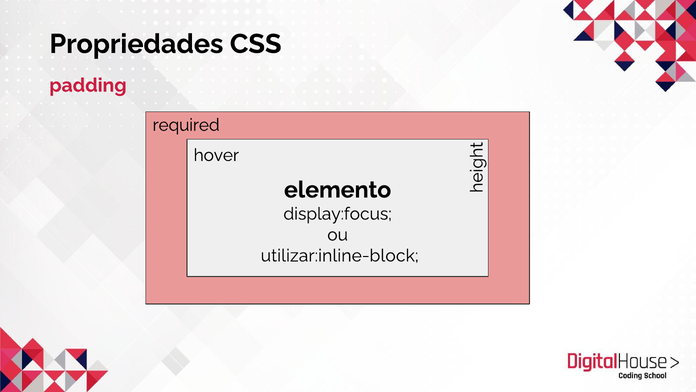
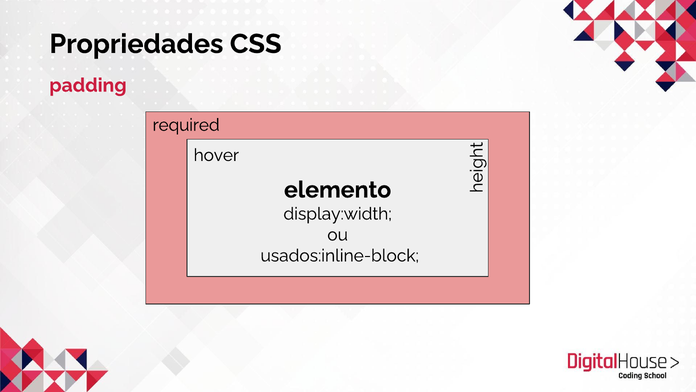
display:focus: display:focus -> display:width
utilizar:inline-block: utilizar:inline-block -> usados:inline-block
